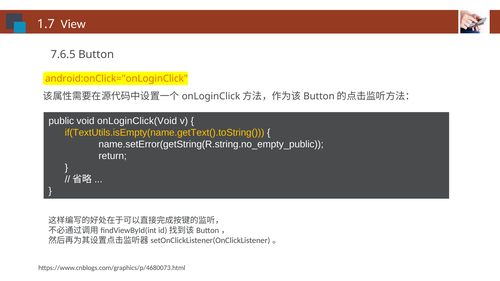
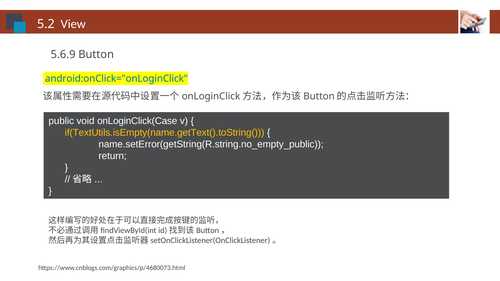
1.7: 1.7 -> 5.2
7.6.5: 7.6.5 -> 5.6.9
android:onClick="onLoginClick colour: orange -> blue
onLoginClick(Void: onLoginClick(Void -> onLoginClick(Case
